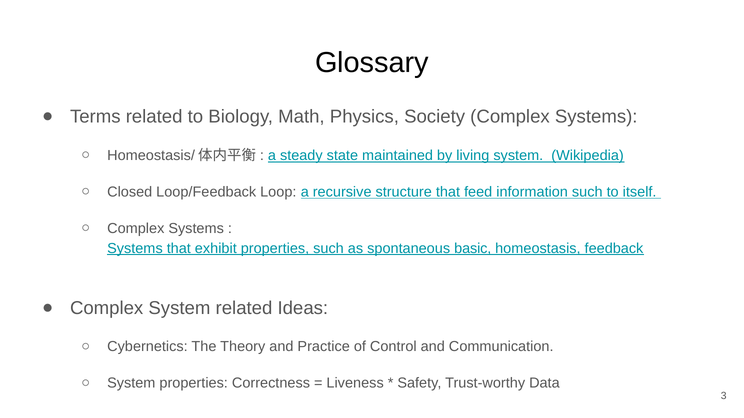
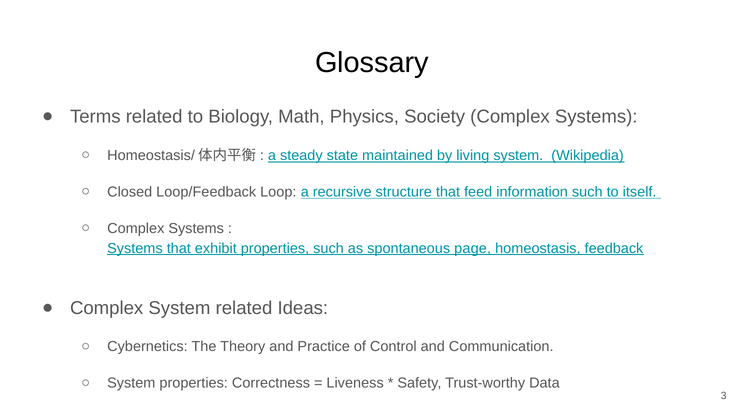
basic: basic -> page
